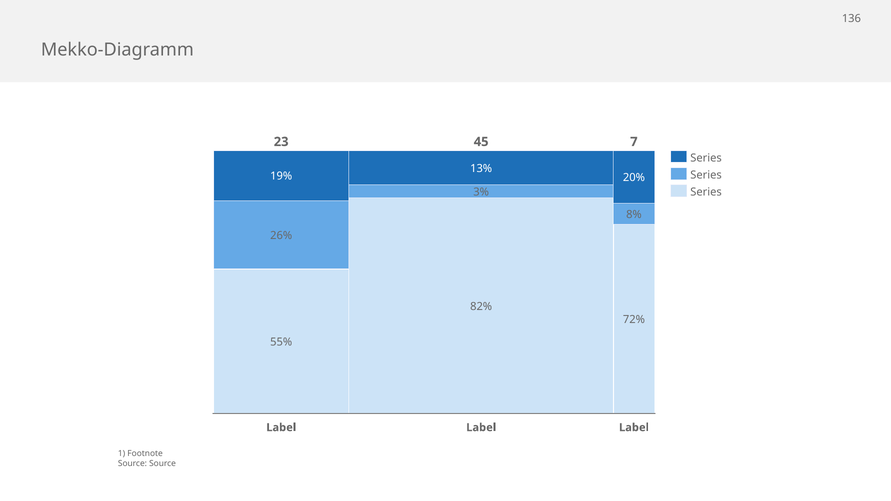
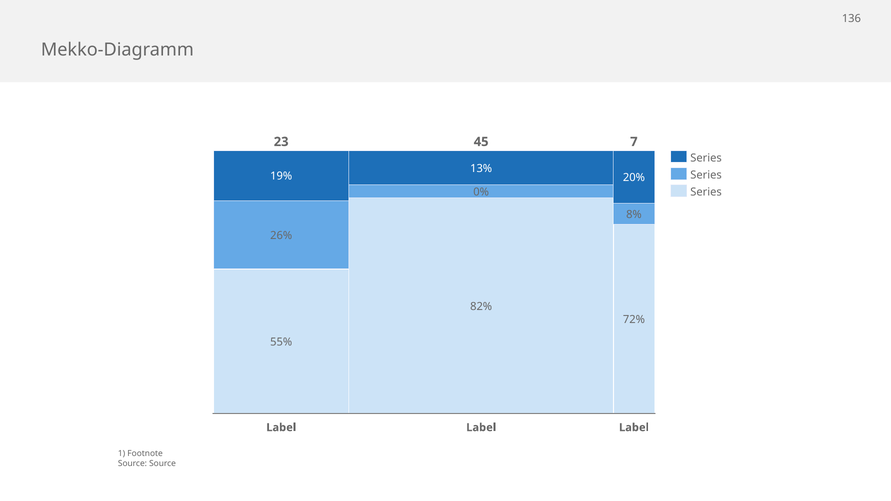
3%: 3% -> 0%
